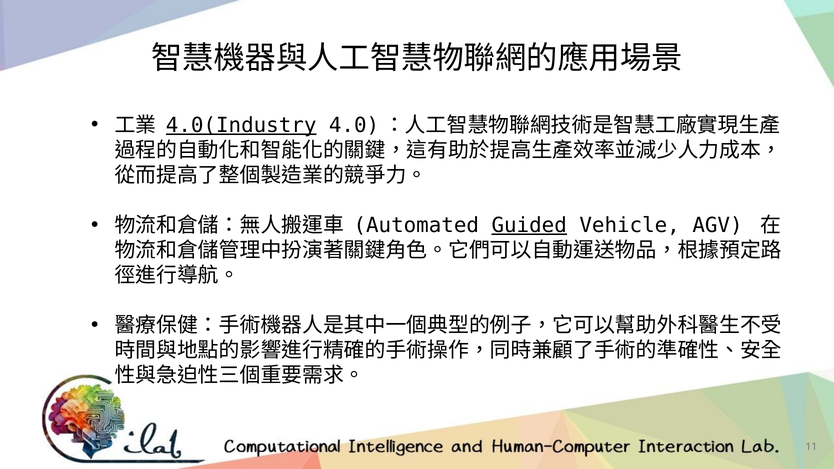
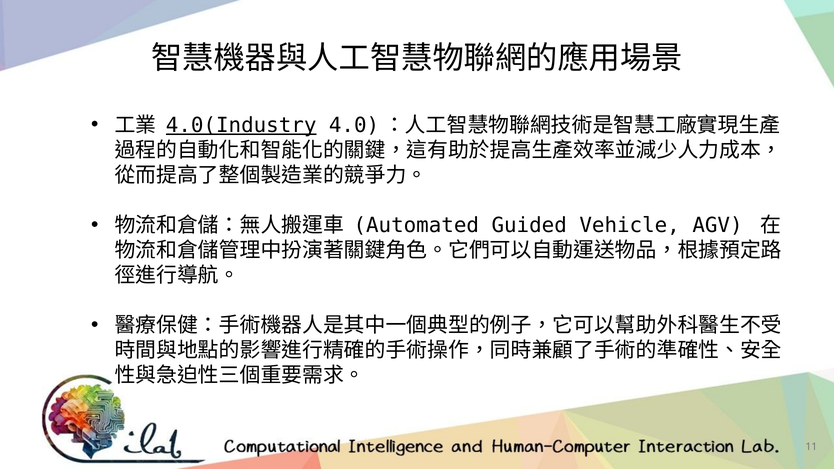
Guided underline: present -> none
